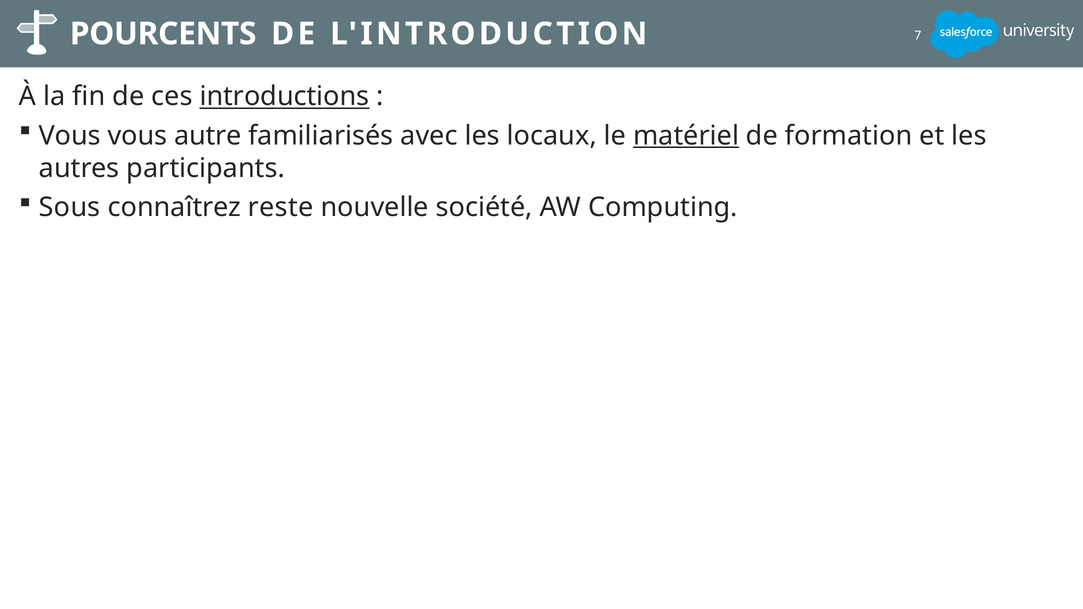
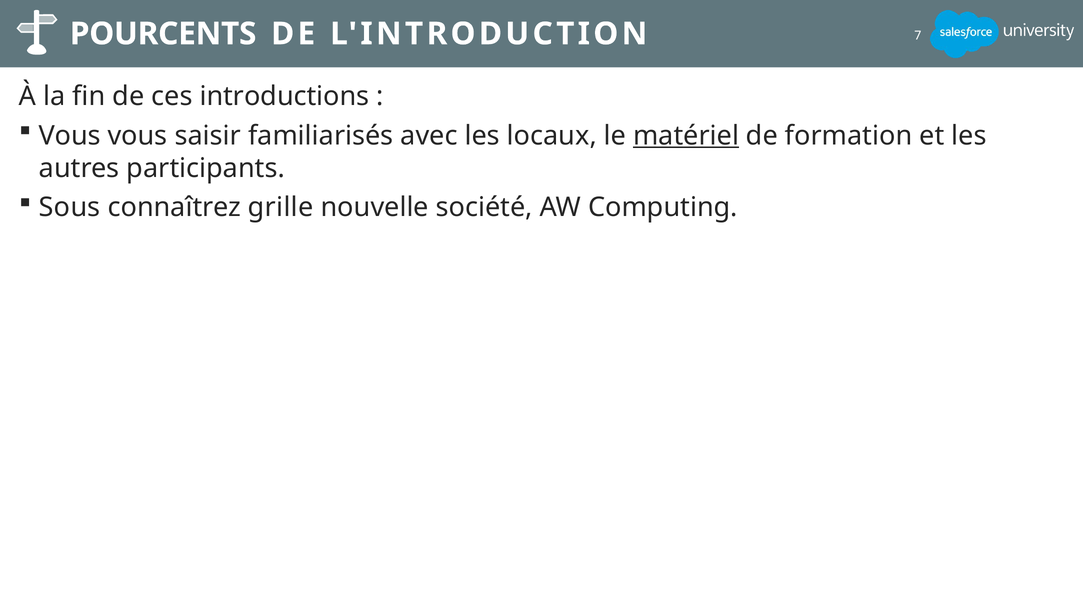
introductions underline: present -> none
autre: autre -> saisir
reste: reste -> grille
